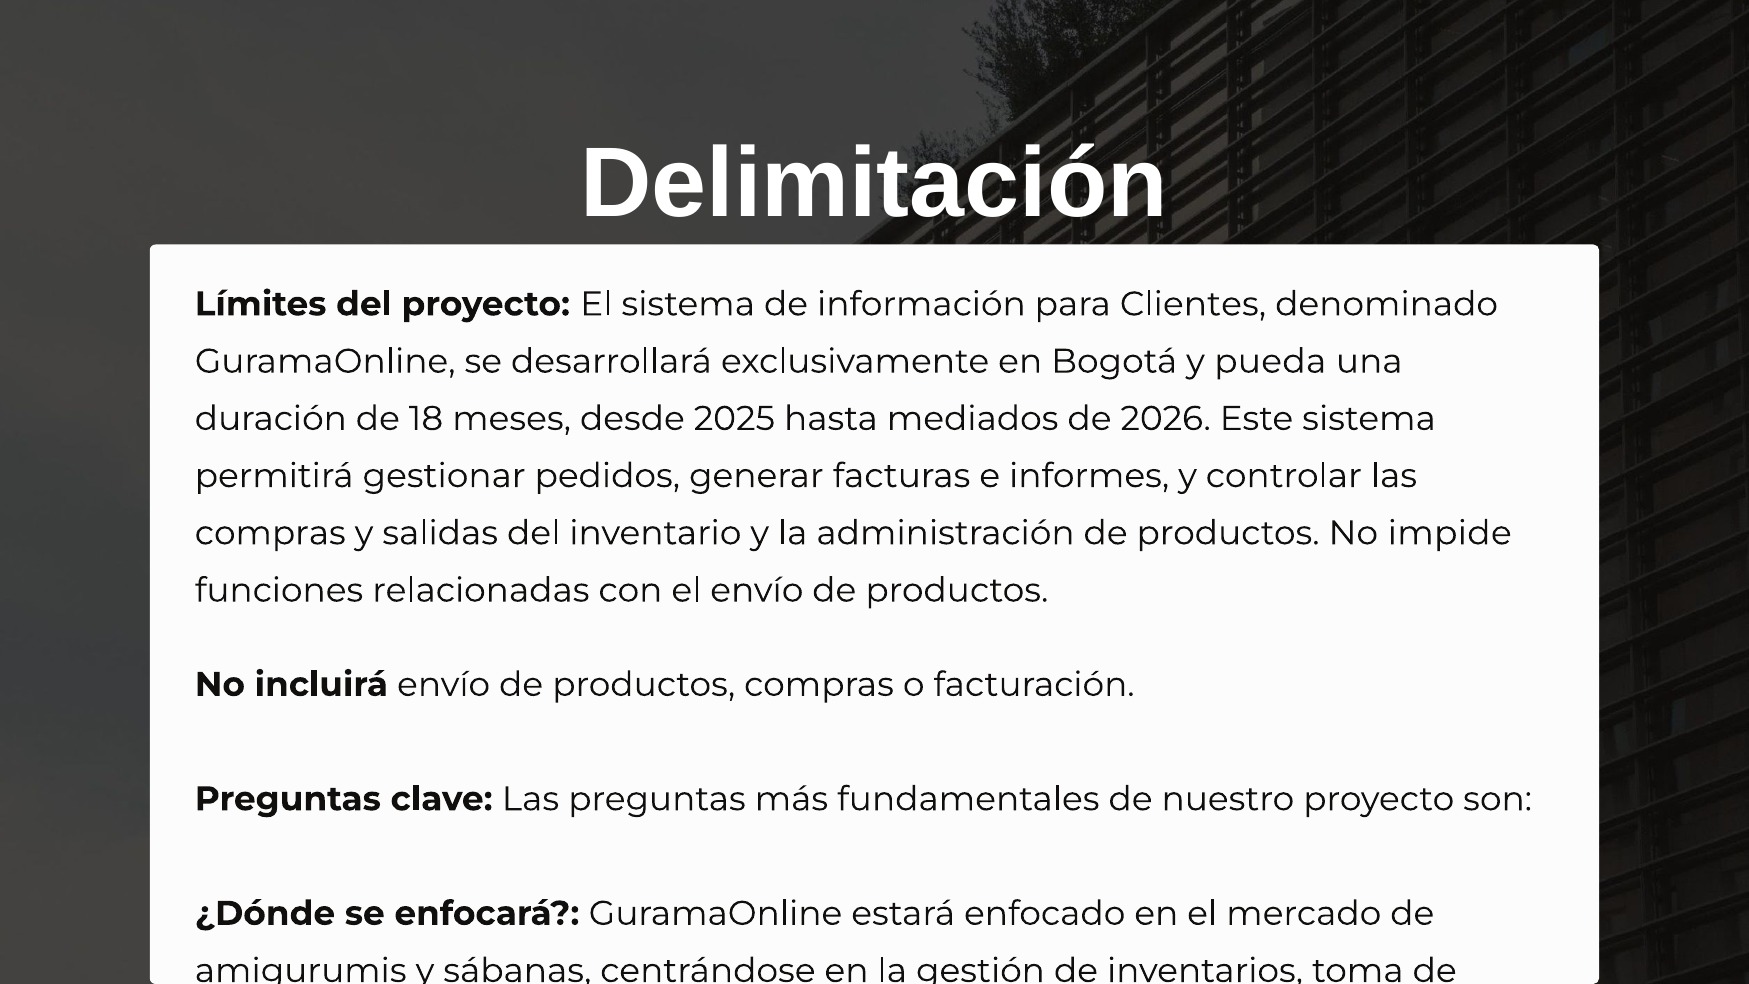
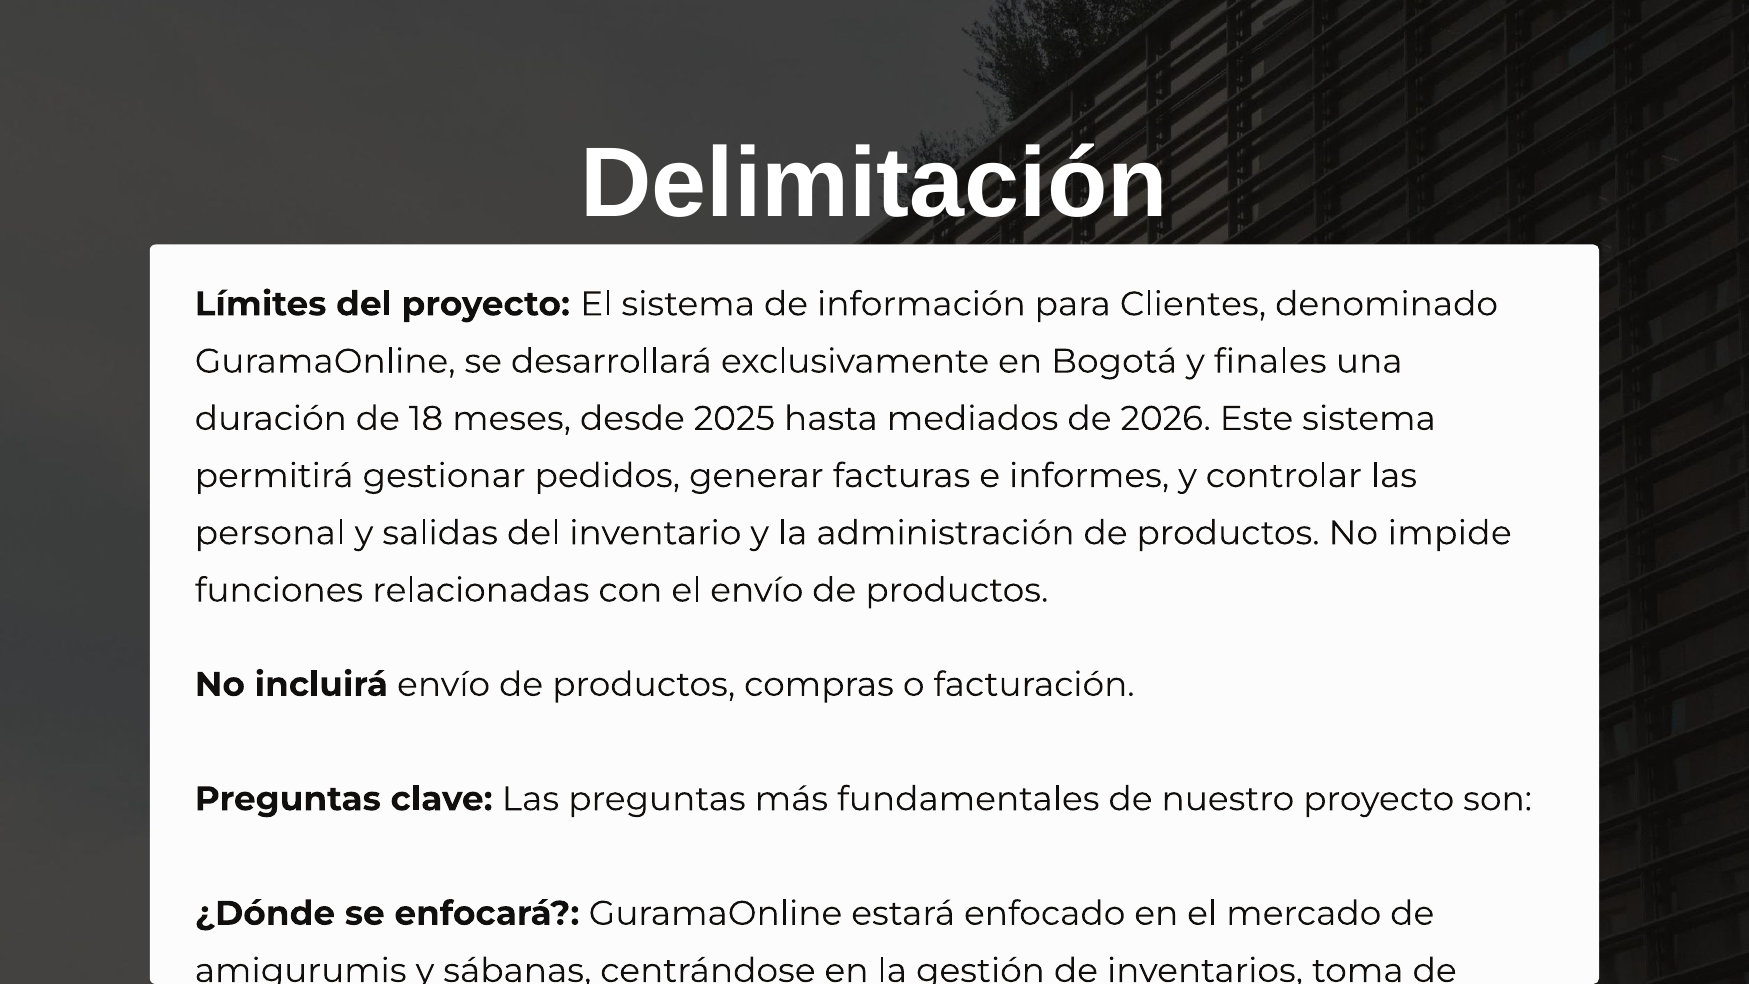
pueda: pueda -> finales
compras at (270, 533): compras -> personal
